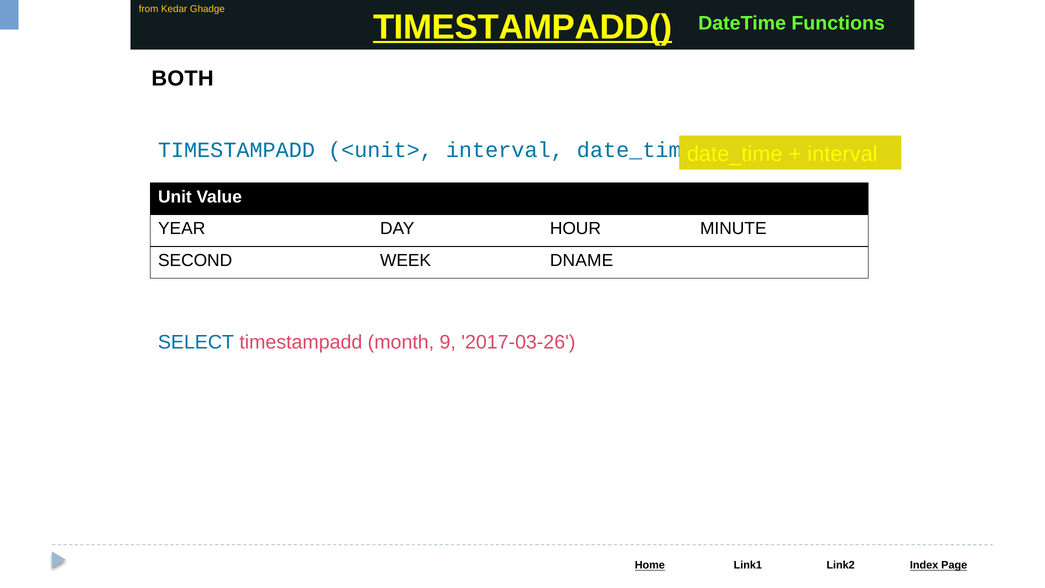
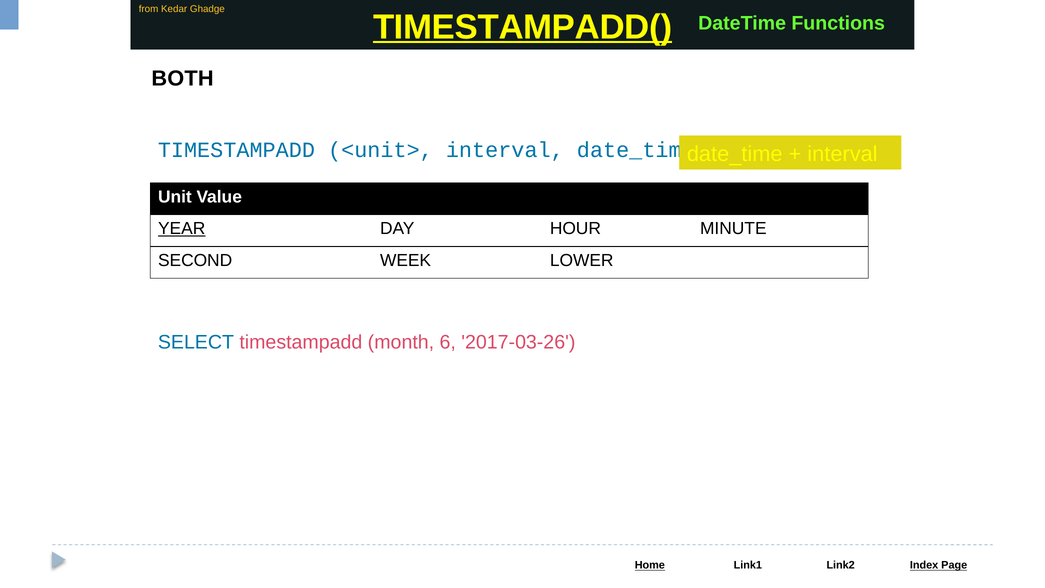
YEAR underline: none -> present
DNAME: DNAME -> LOWER
9: 9 -> 6
